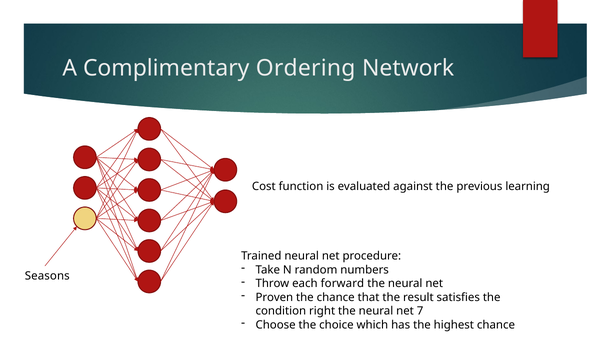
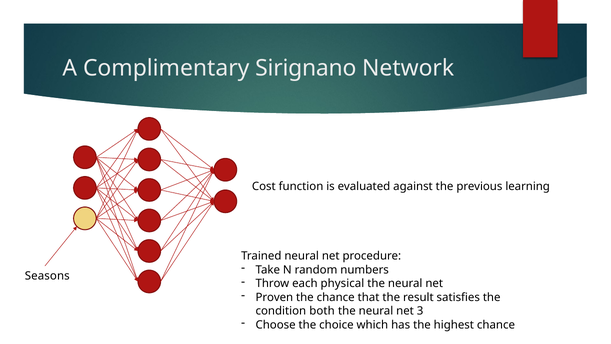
Ordering: Ordering -> Sirignano
forward: forward -> physical
right: right -> both
7: 7 -> 3
